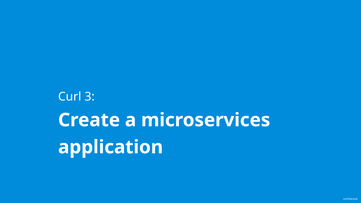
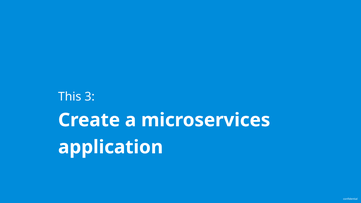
Curl: Curl -> This
